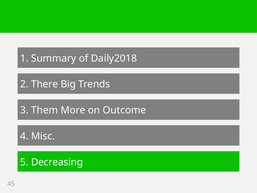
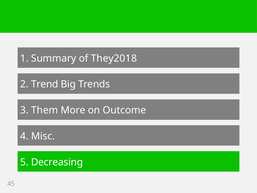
Daily2018: Daily2018 -> They2018
There: There -> Trend
